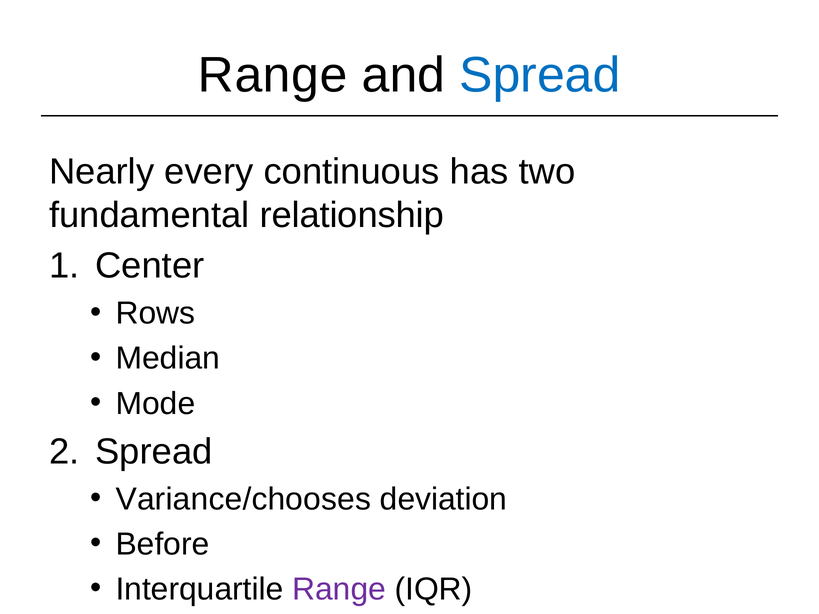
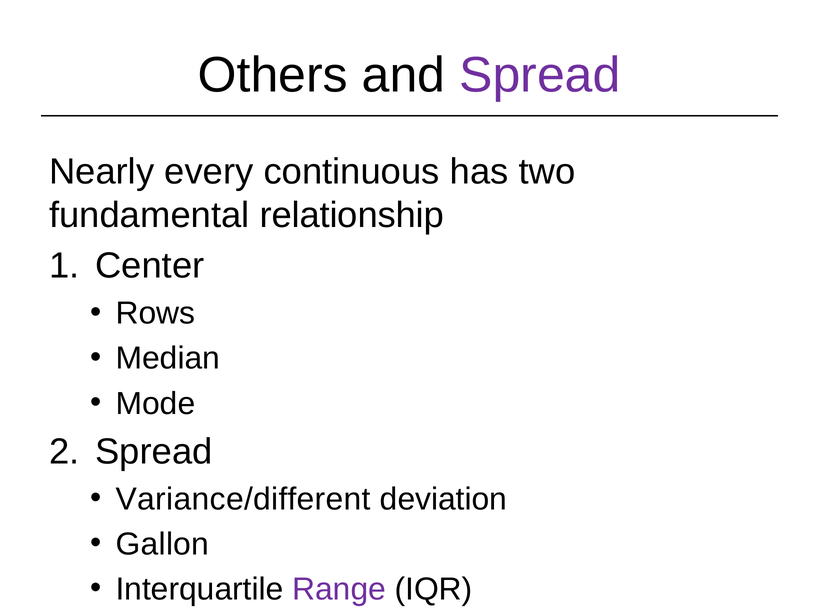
Range at (273, 75): Range -> Others
Spread at (540, 75) colour: blue -> purple
Variance/chooses: Variance/chooses -> Variance/different
Before: Before -> Gallon
